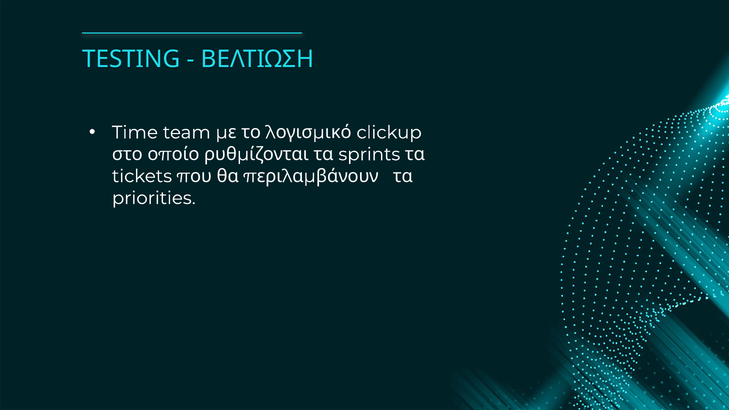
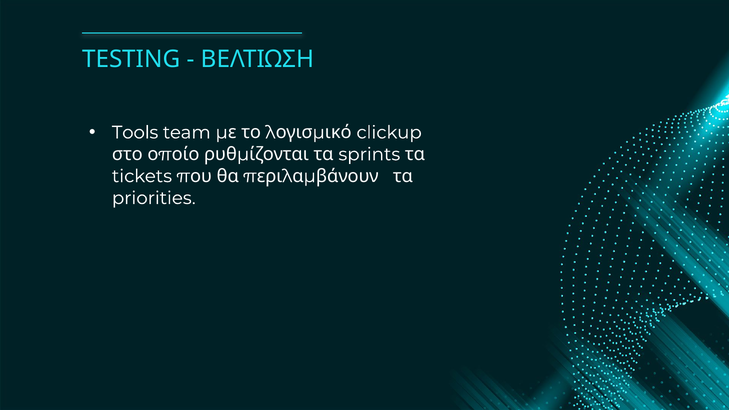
Time: Time -> Tools
